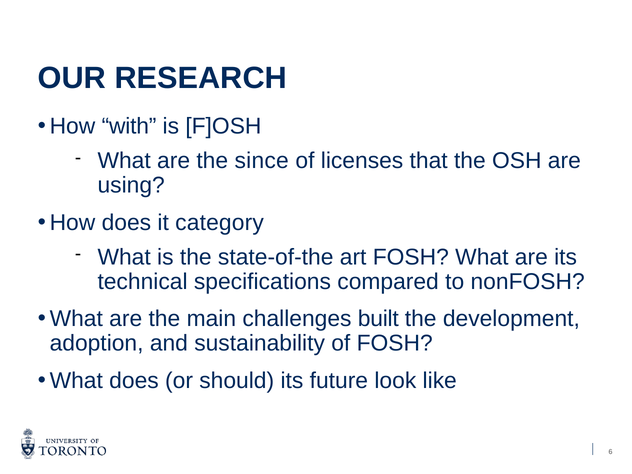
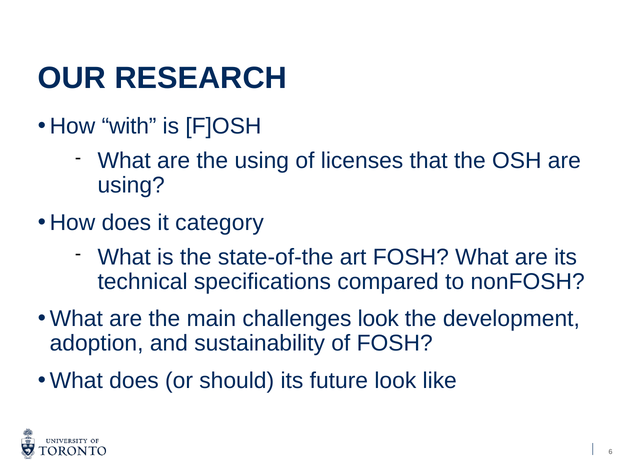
the since: since -> using
challenges built: built -> look
